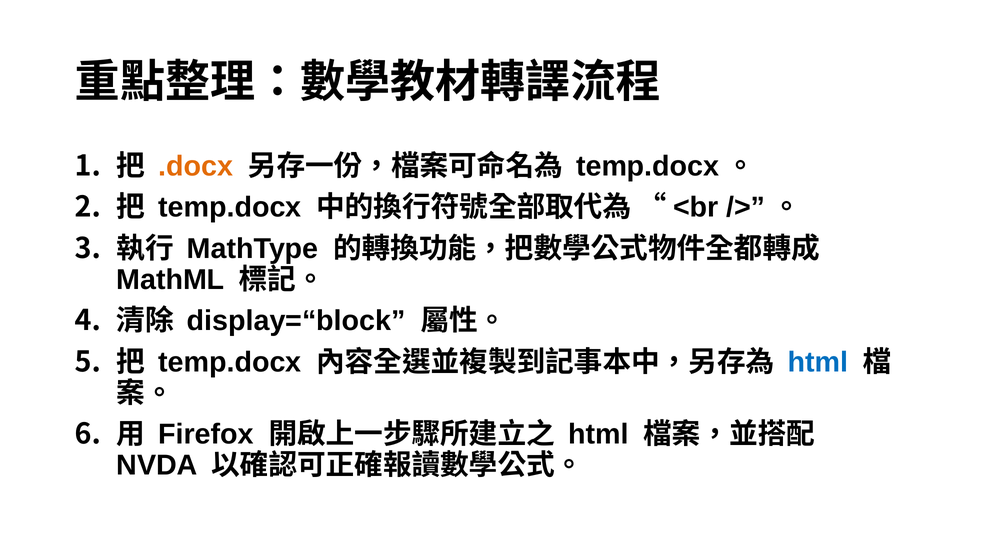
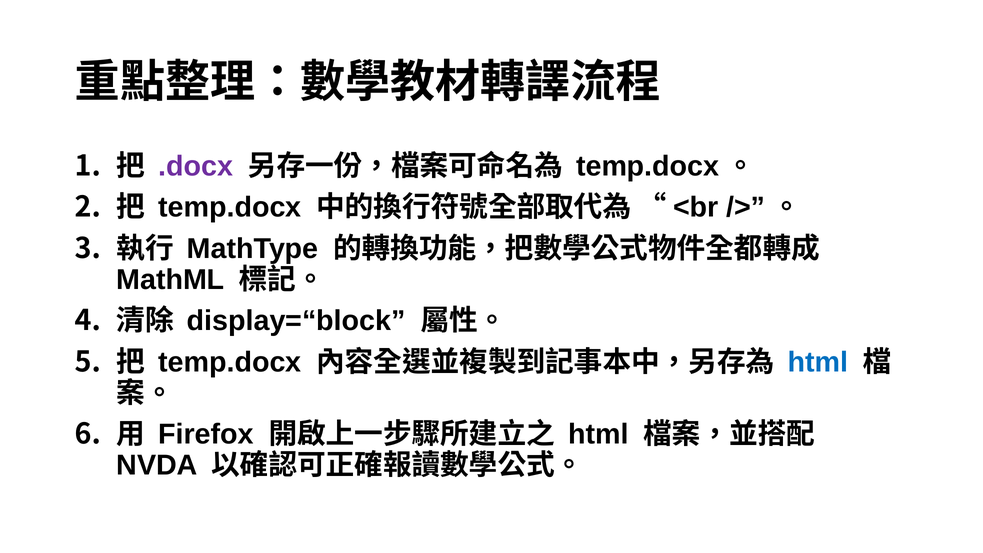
.docx colour: orange -> purple
